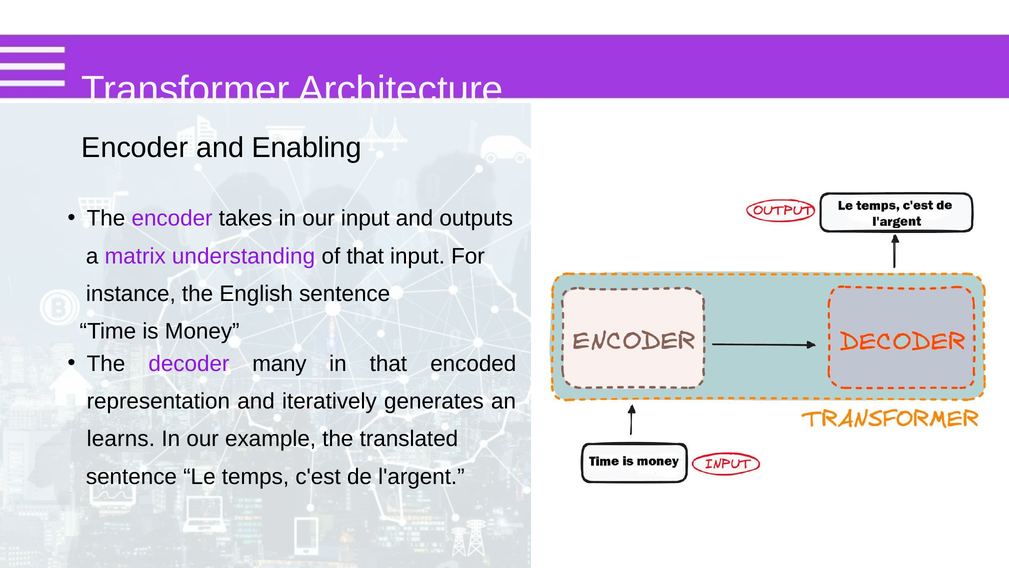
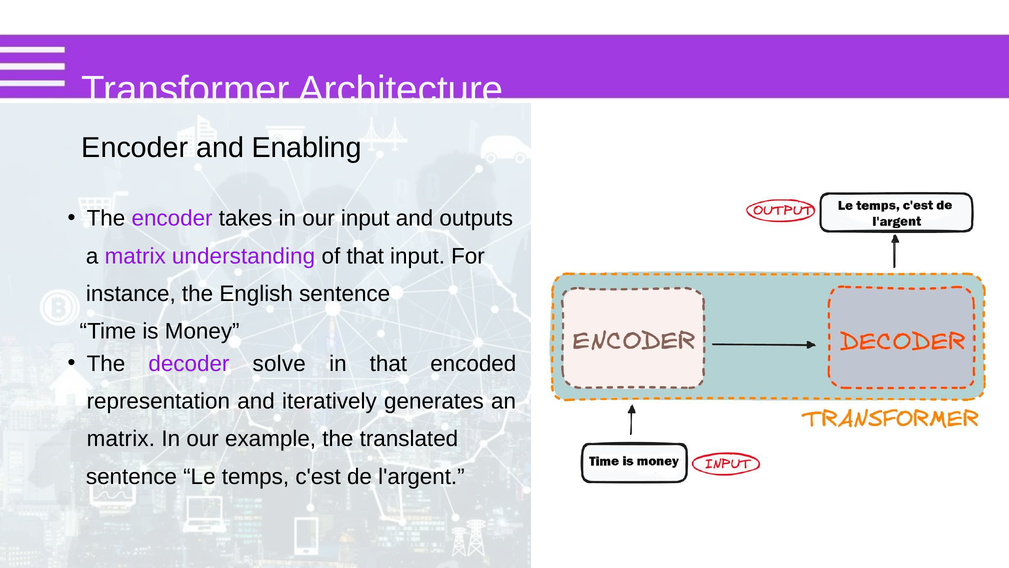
many: many -> solve
learns at (121, 439): learns -> matrix
